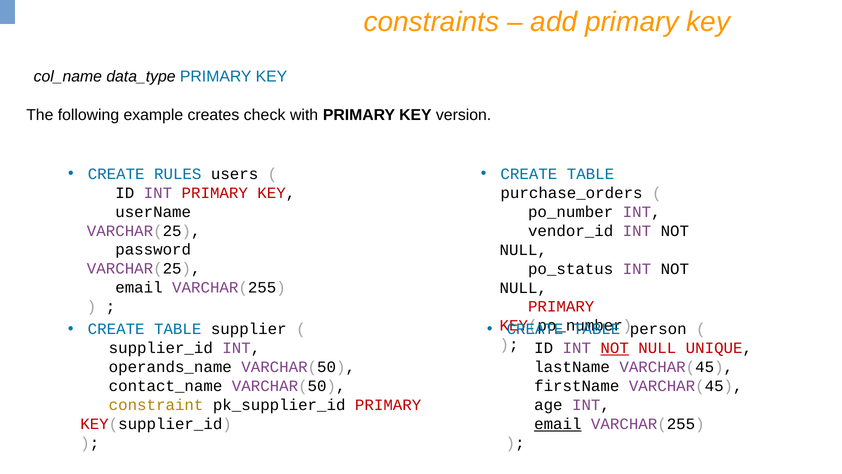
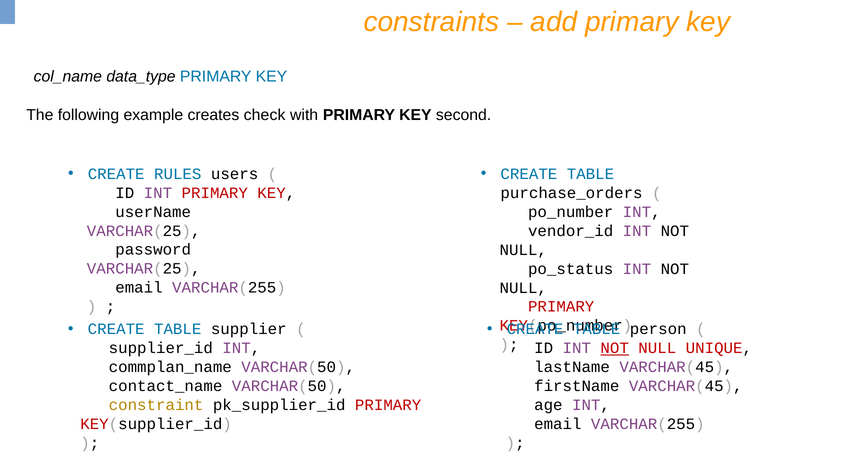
version: version -> second
operands_name: operands_name -> commplan_name
email at (558, 424) underline: present -> none
